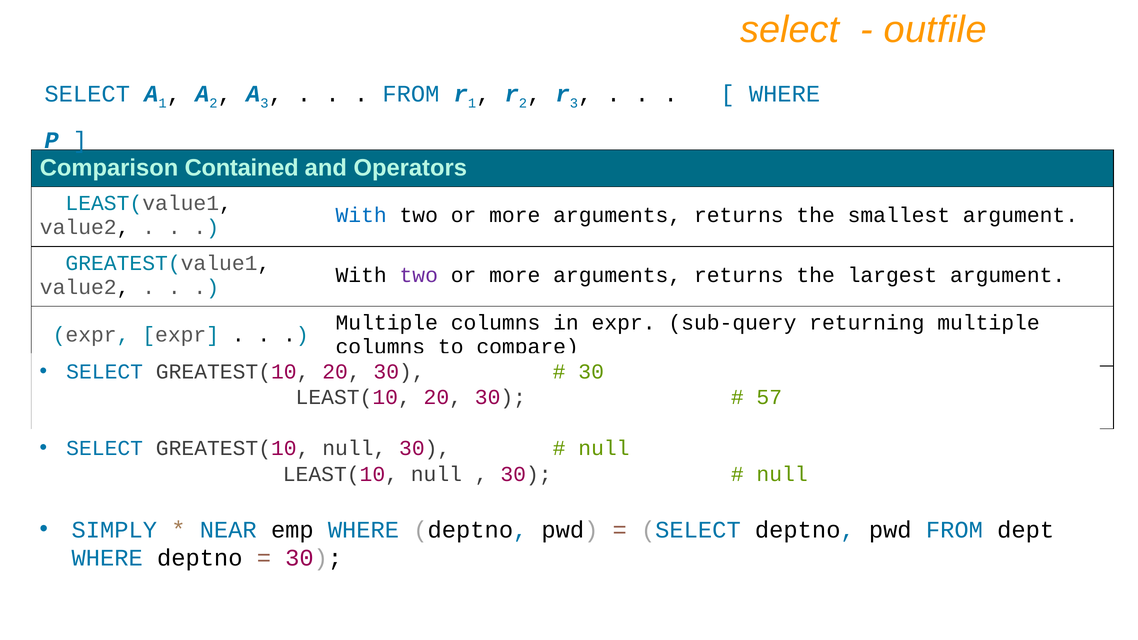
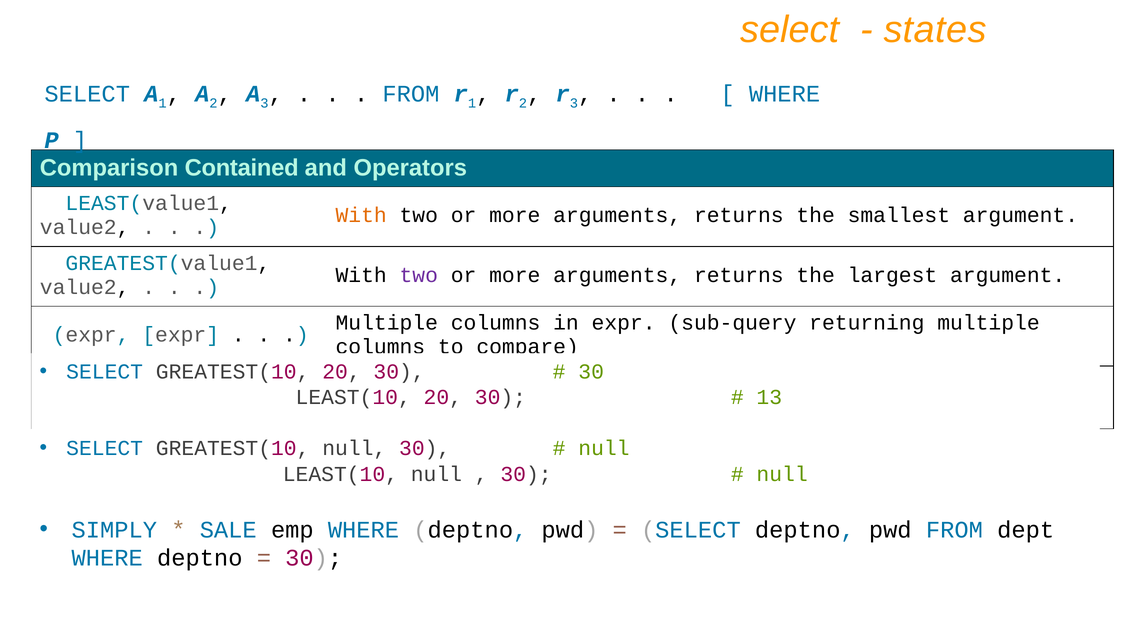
outfile: outfile -> states
With at (361, 215) colour: blue -> orange
57: 57 -> 13
NEAR: NEAR -> SALE
